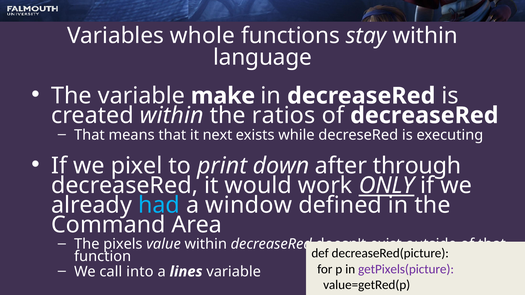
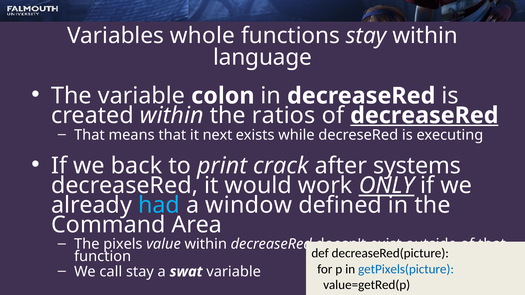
make: make -> colon
decreaseRed at (424, 116) underline: none -> present
pixel: pixel -> back
down: down -> crack
through: through -> systems
call into: into -> stay
lines: lines -> swat
getPixels(picture colour: purple -> blue
